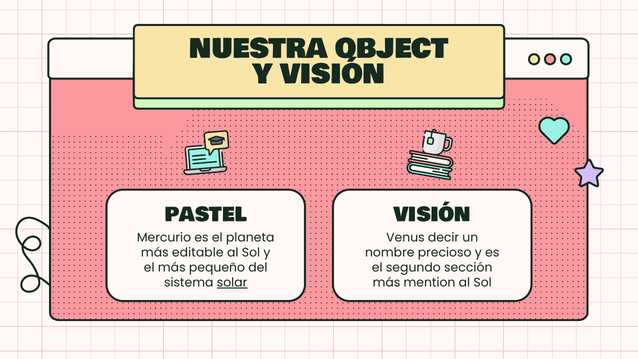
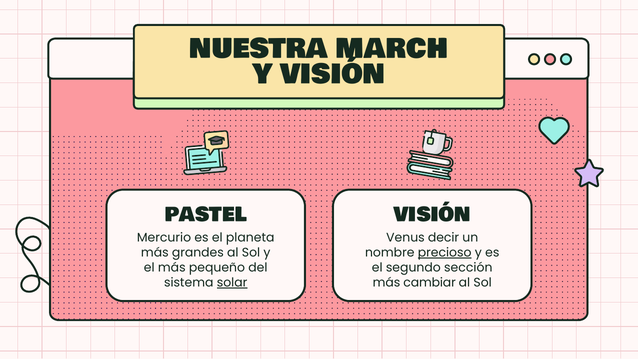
OBJECT: OBJECT -> MARCH
editable: editable -> grandes
precioso underline: none -> present
mention: mention -> cambiar
